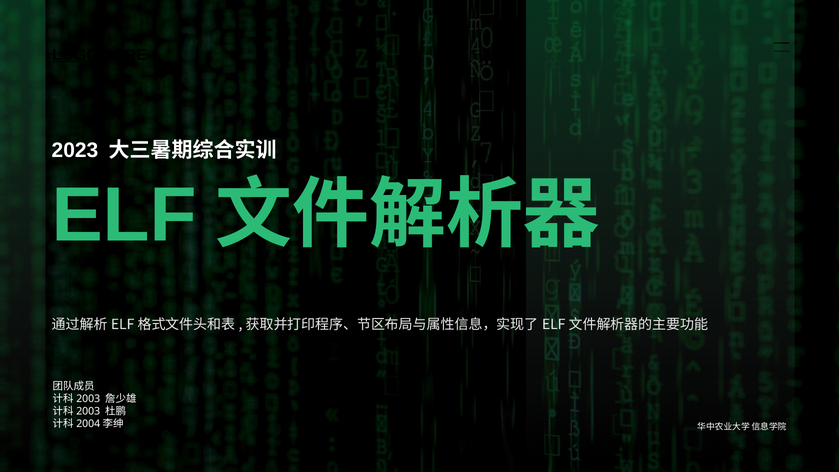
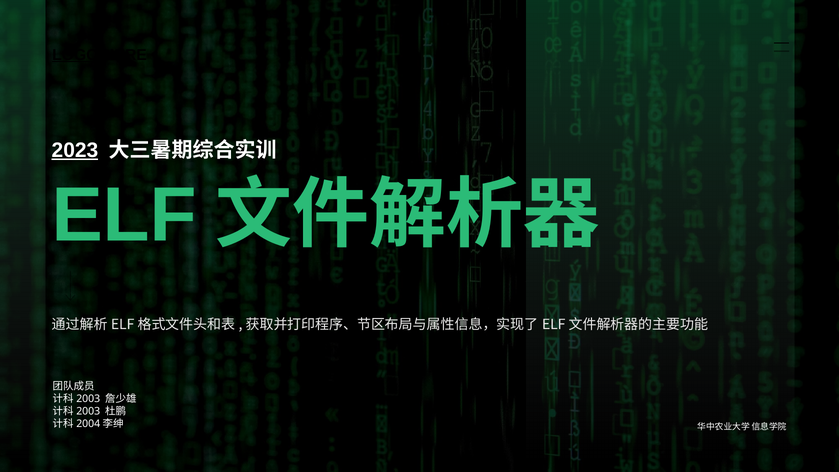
2023 underline: none -> present
